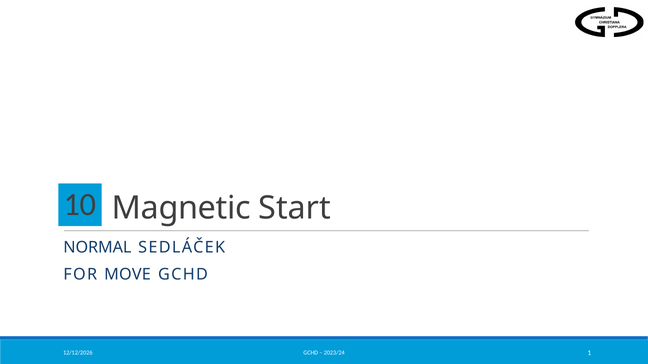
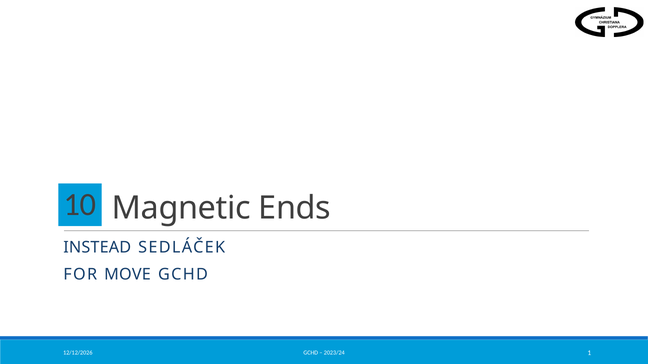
Start: Start -> Ends
NORMAL: NORMAL -> INSTEAD
